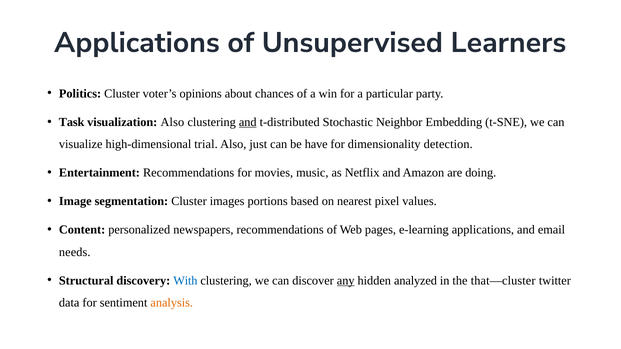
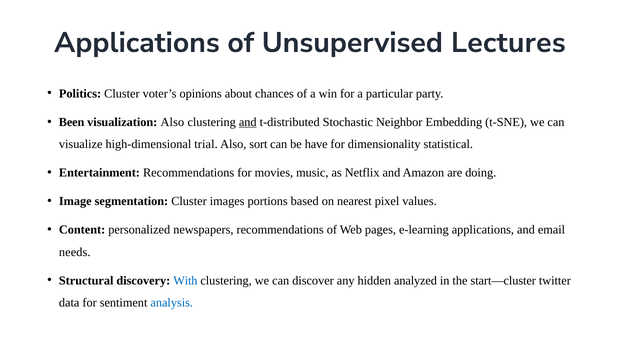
Learners: Learners -> Lectures
Task: Task -> Been
just: just -> sort
detection: detection -> statistical
any underline: present -> none
that—cluster: that—cluster -> start—cluster
analysis colour: orange -> blue
